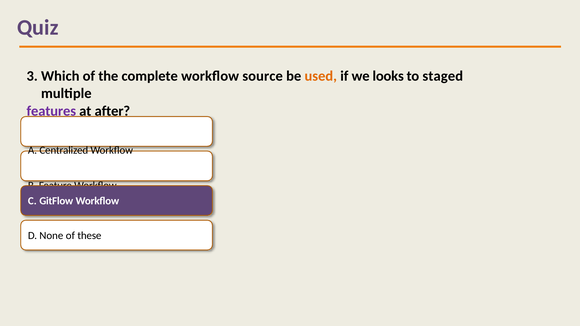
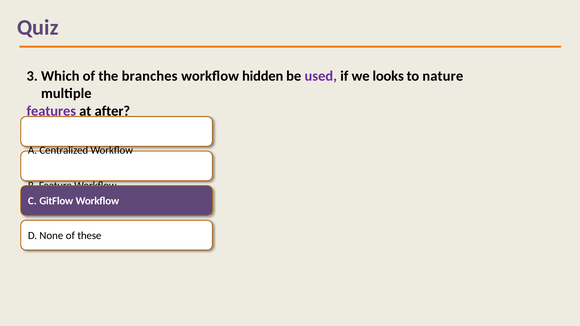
complete: complete -> branches
source: source -> hidden
used colour: orange -> purple
staged: staged -> nature
